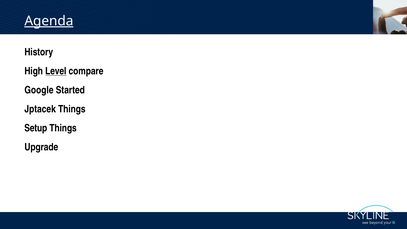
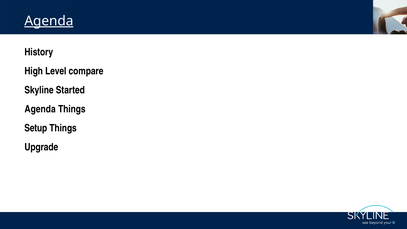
Level underline: present -> none
Google: Google -> Skyline
Jptacek at (40, 109): Jptacek -> Agenda
